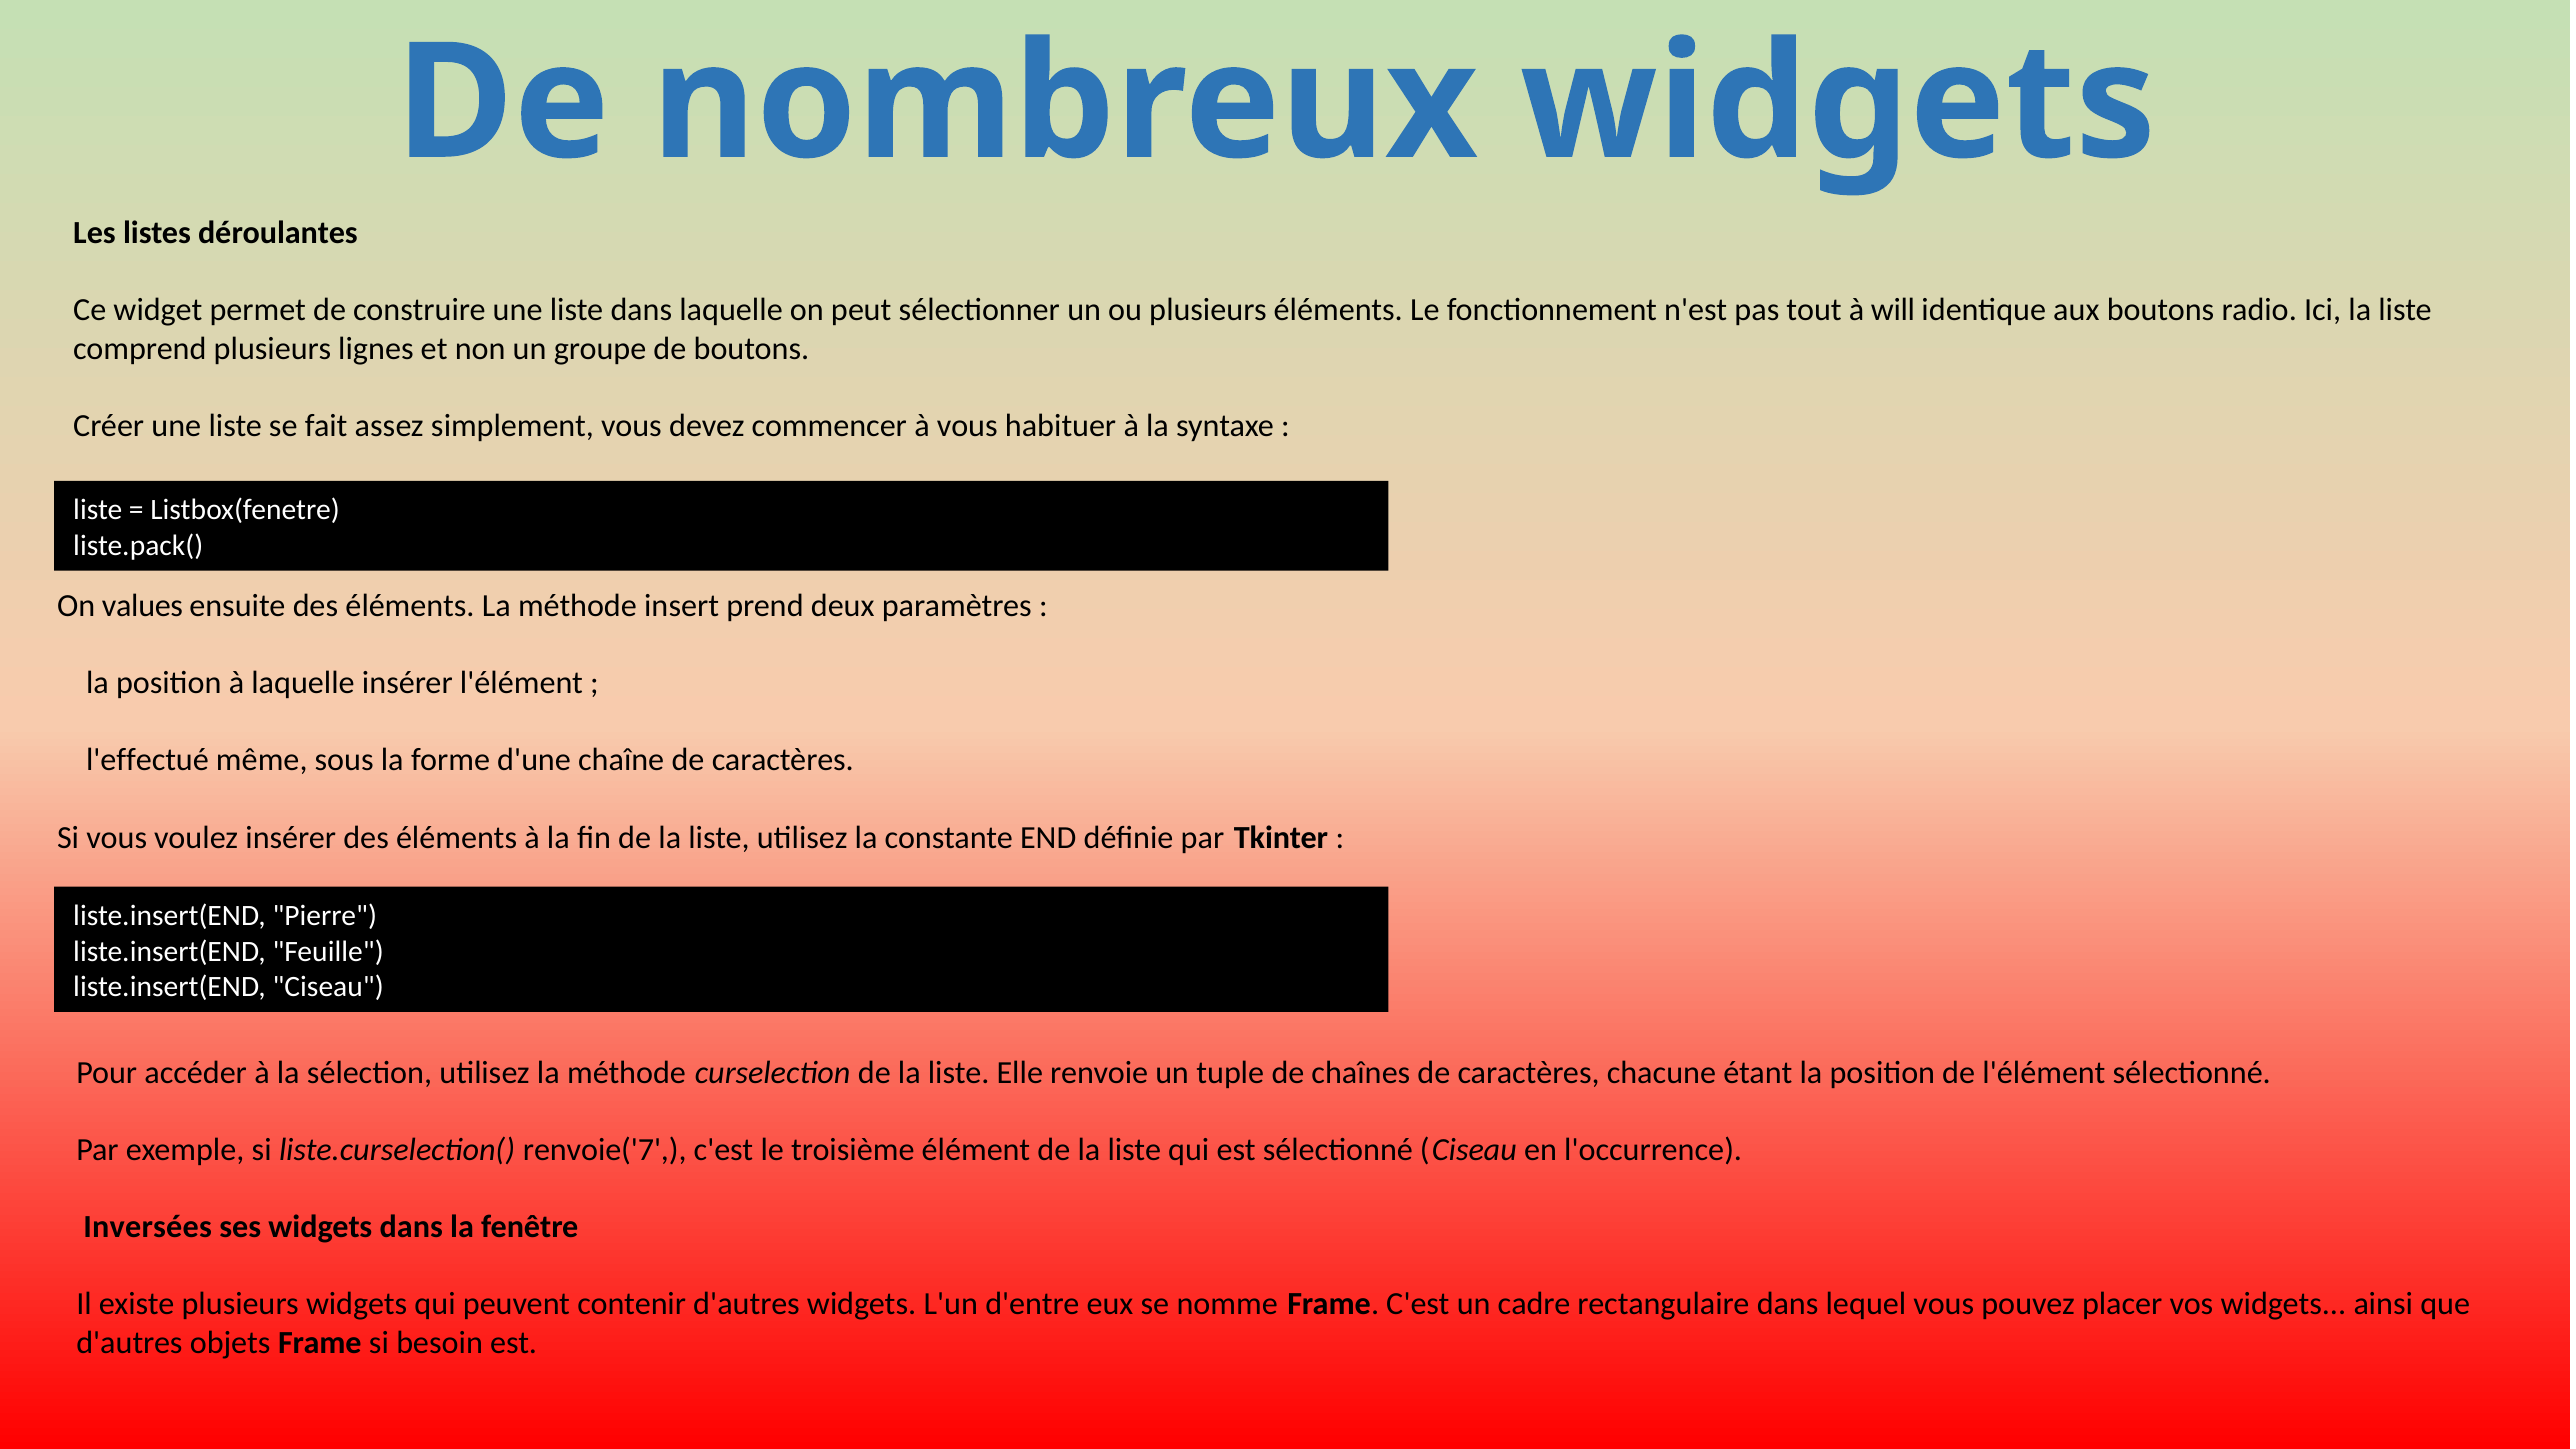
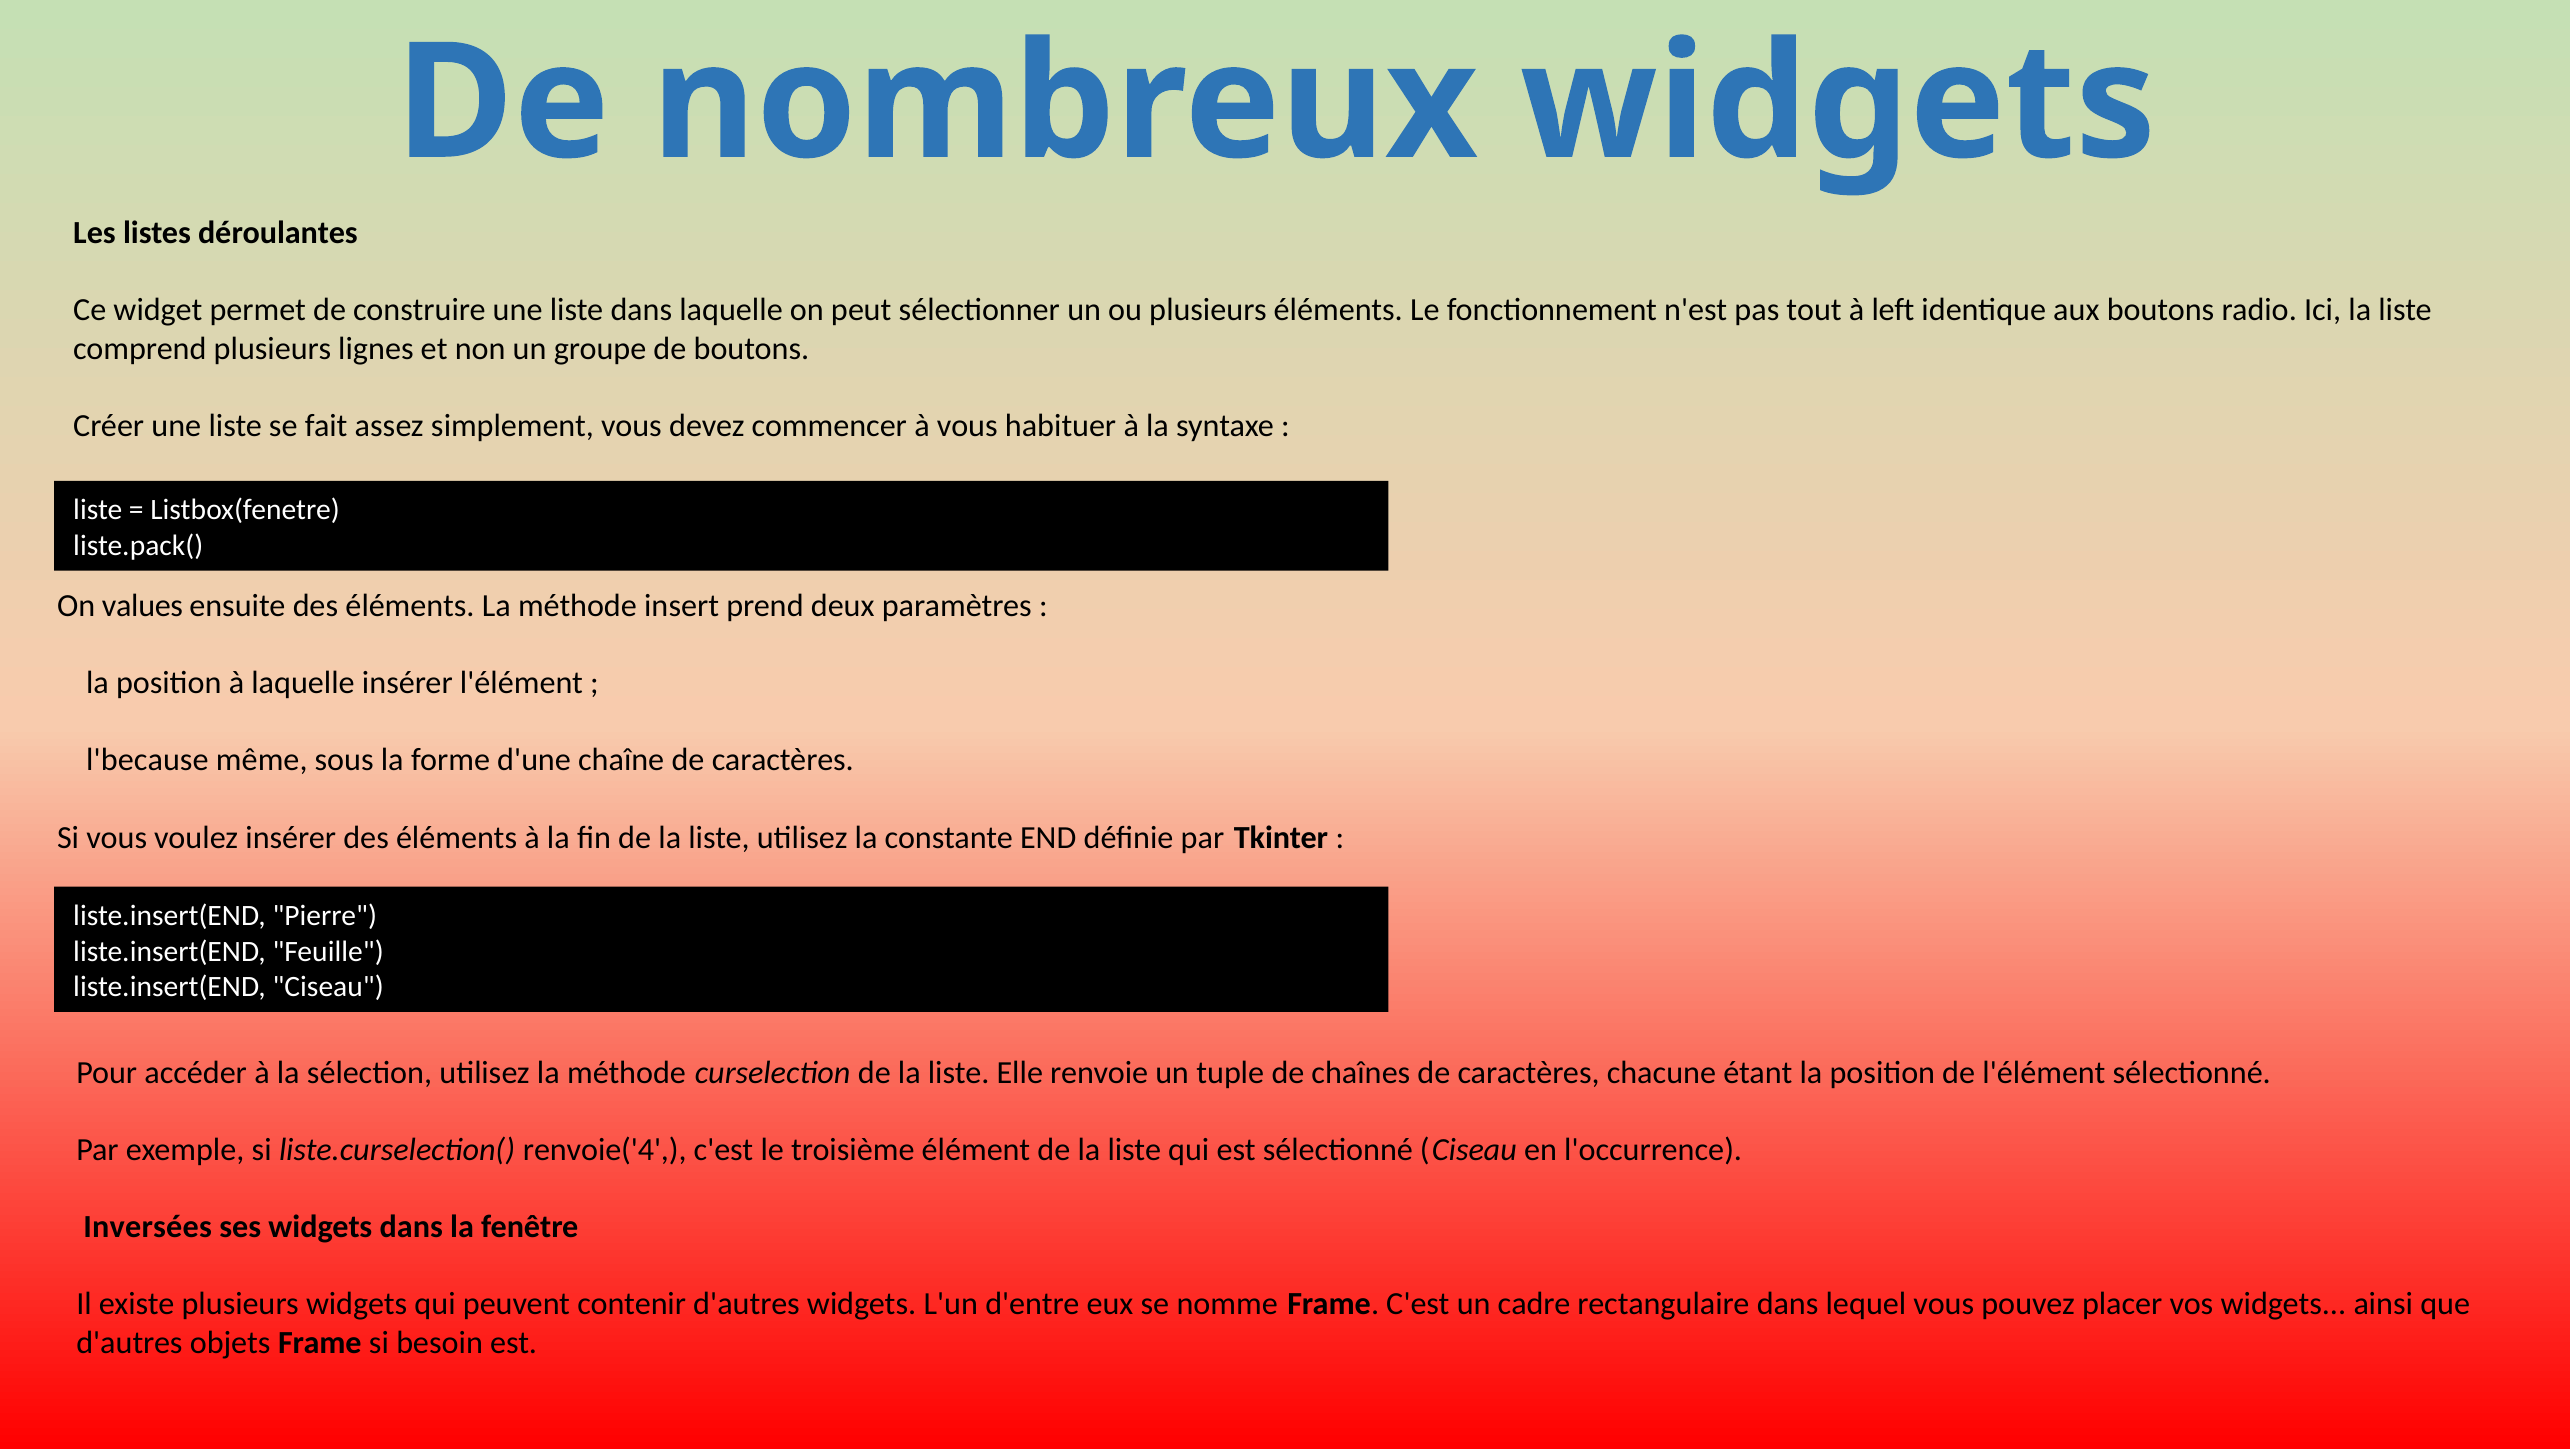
will: will -> left
l'effectué: l'effectué -> l'because
renvoie('7: renvoie('7 -> renvoie('4
